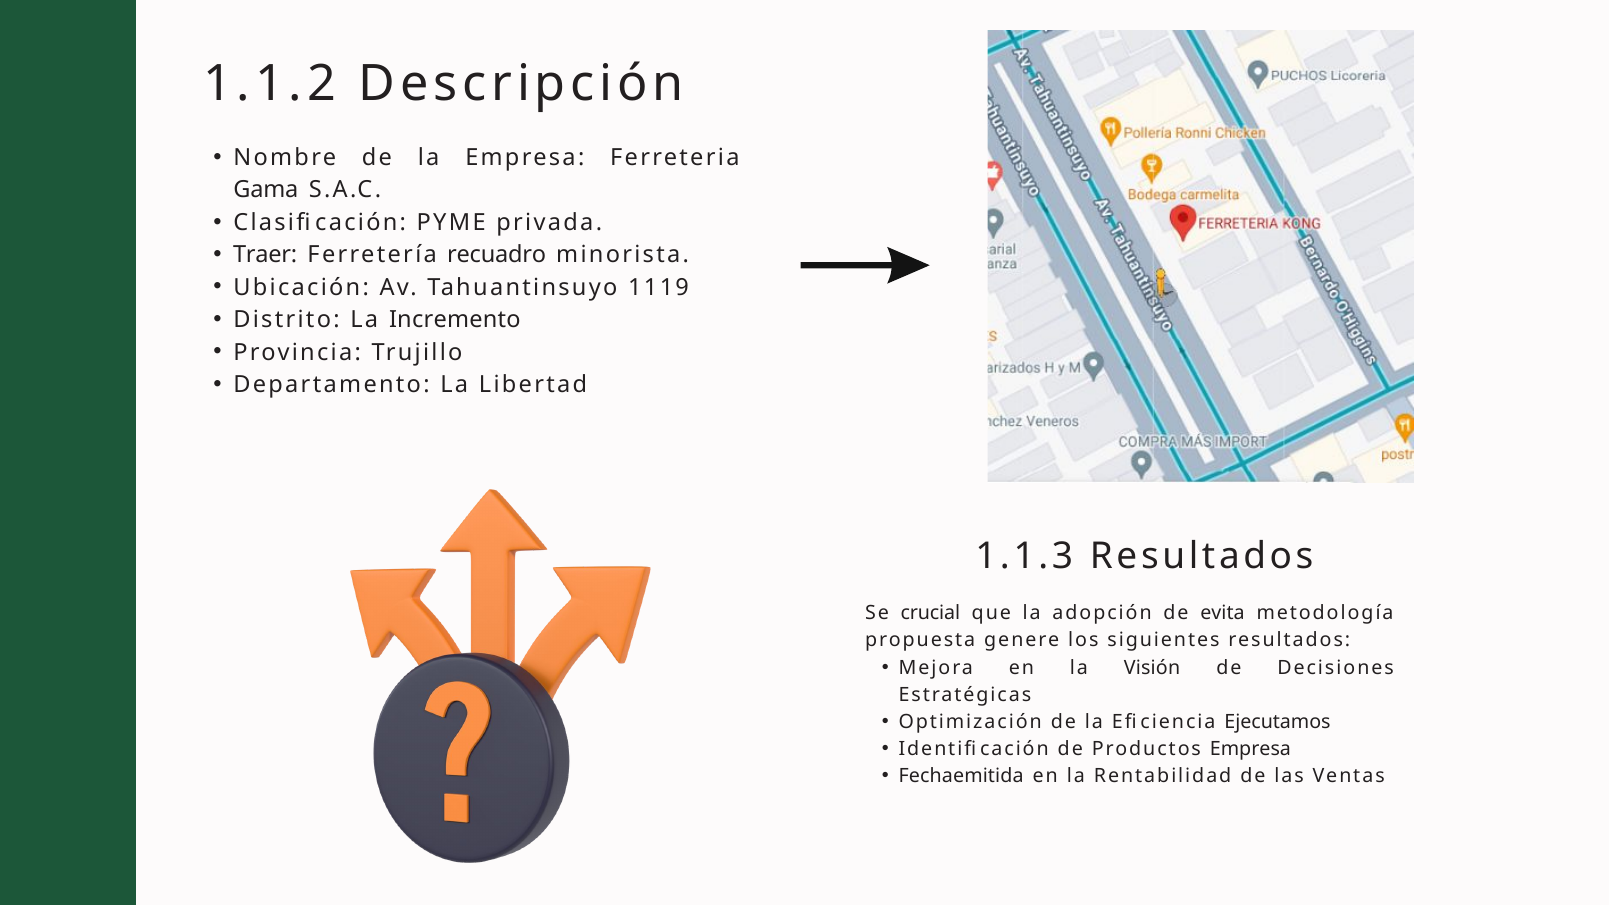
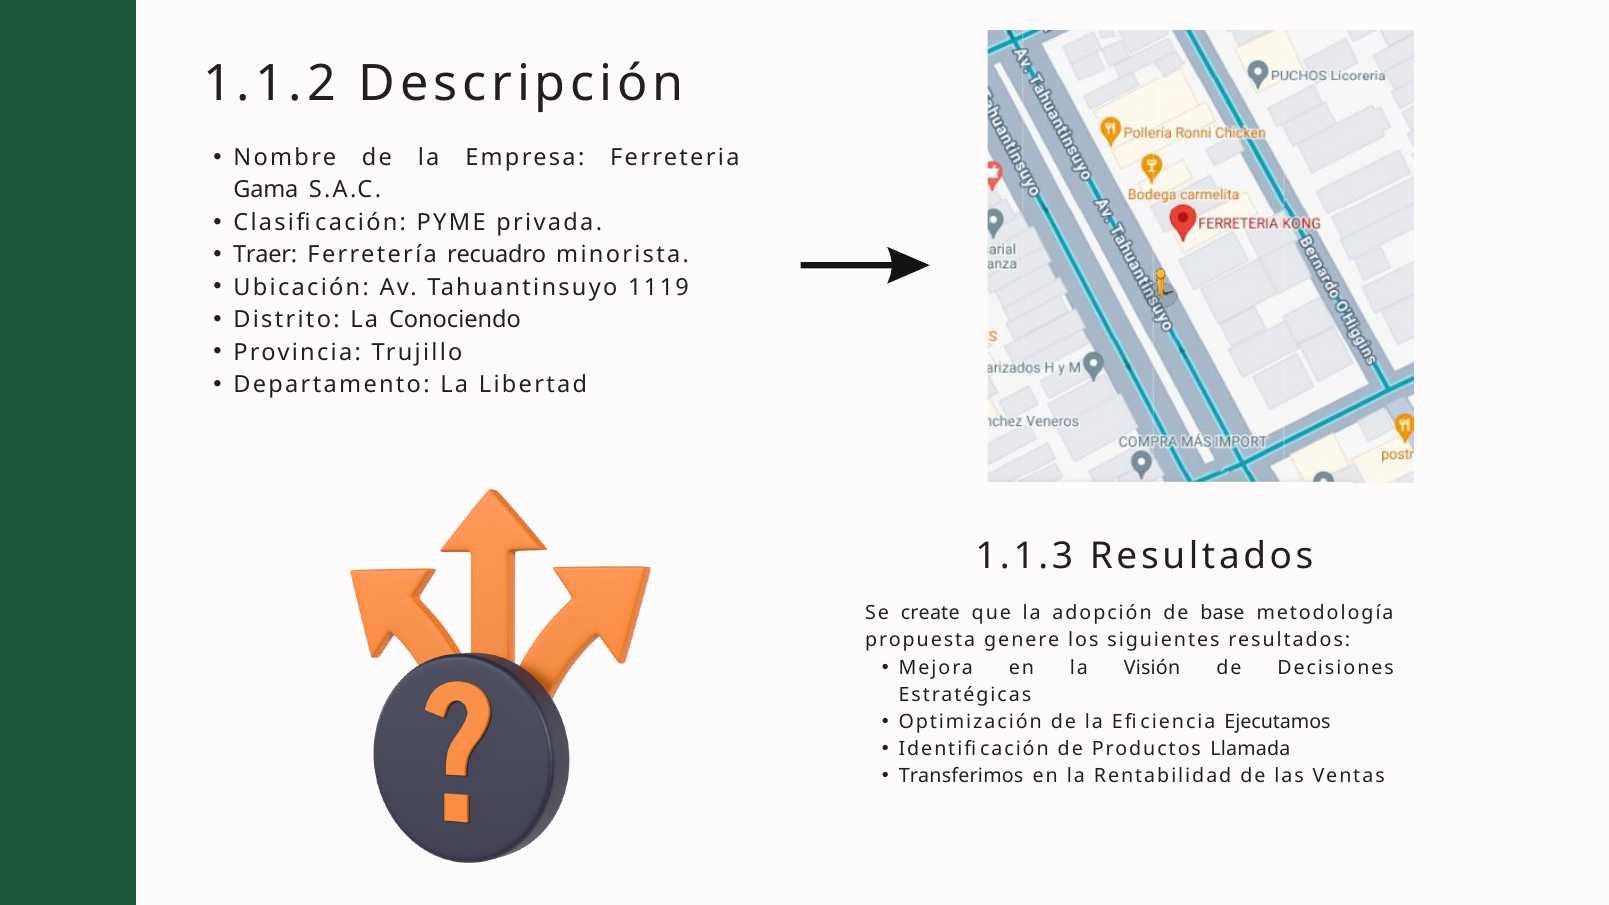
Incremento: Incremento -> Conociendo
crucial: crucial -> create
evita: evita -> base
Productos Empresa: Empresa -> Llamada
Fechaemitida: Fechaemitida -> Transferimos
